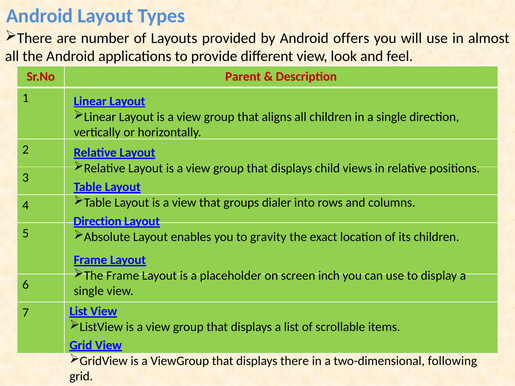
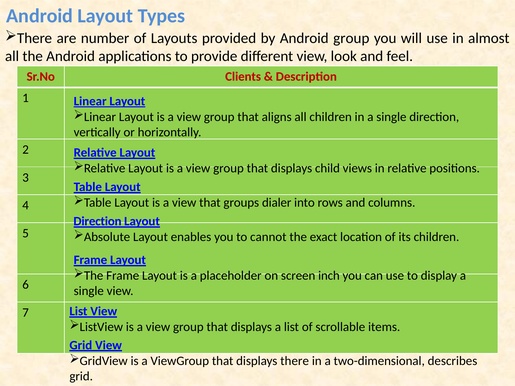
Android offers: offers -> group
Parent: Parent -> Clients
gravity: gravity -> cannot
following: following -> describes
